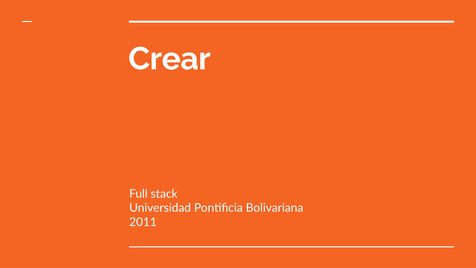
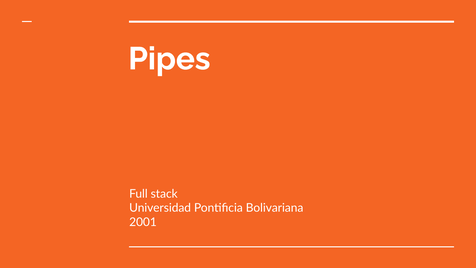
Crear: Crear -> Pipes
2011: 2011 -> 2001
